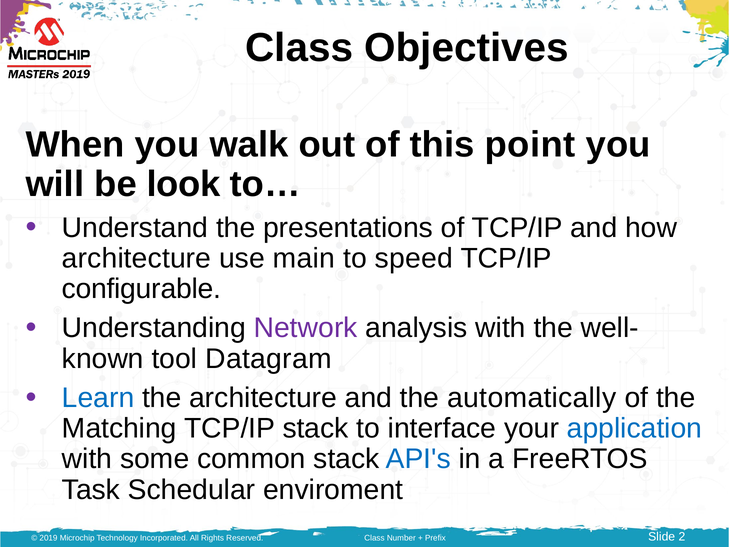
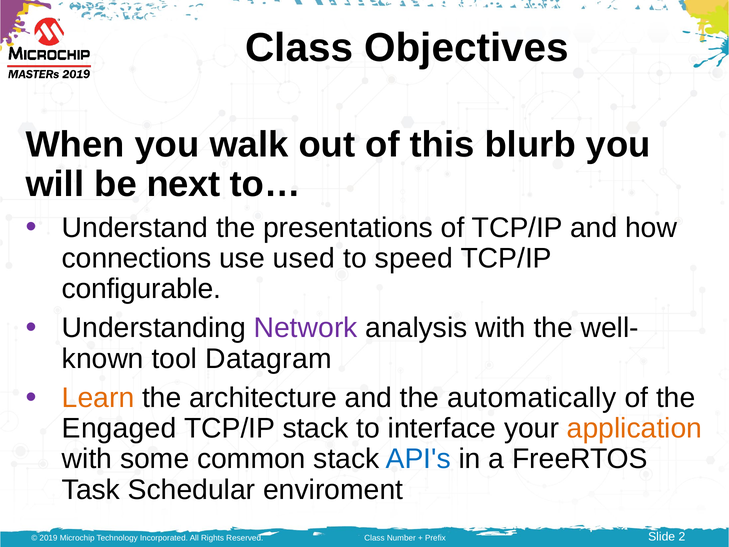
point: point -> blurb
look: look -> next
architecture at (137, 258): architecture -> connections
main: main -> used
Learn colour: blue -> orange
Matching: Matching -> Engaged
application colour: blue -> orange
